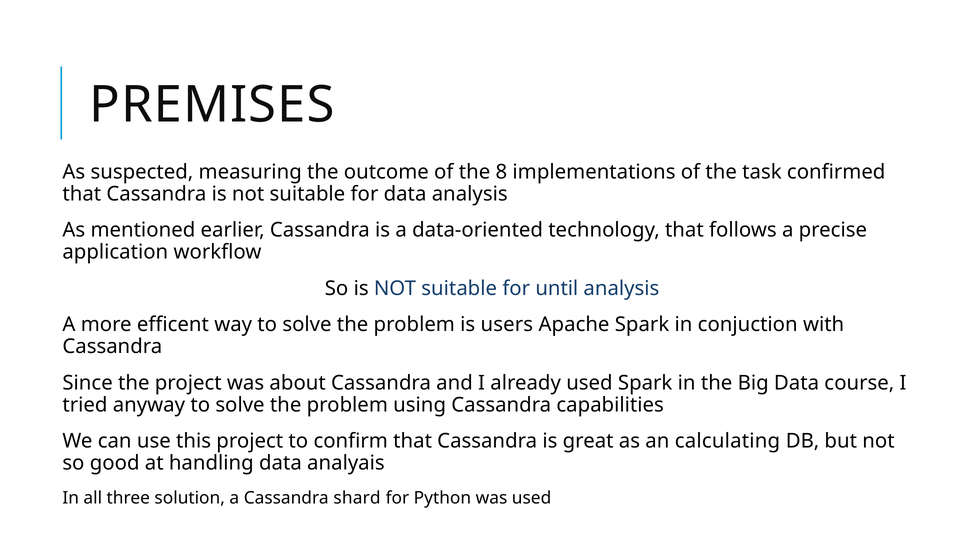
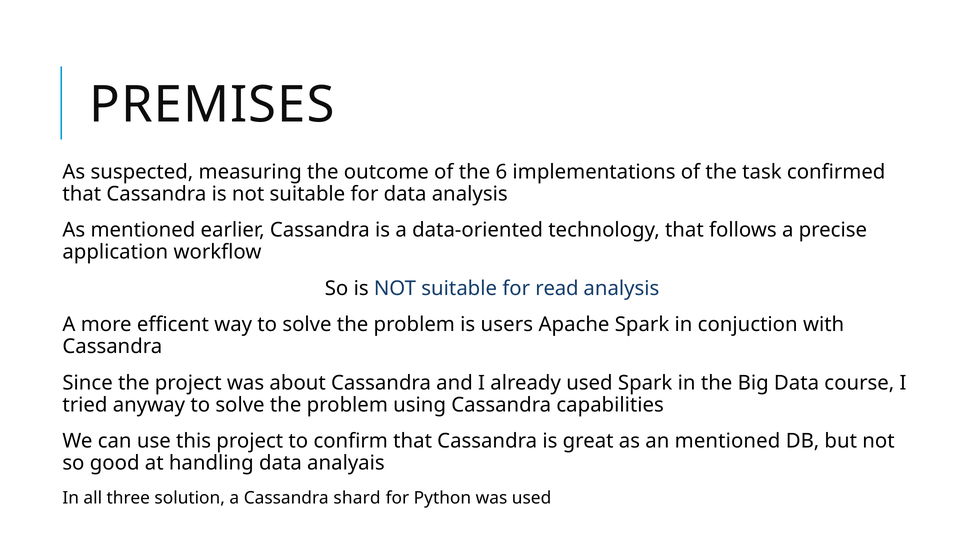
8: 8 -> 6
until: until -> read
an calculating: calculating -> mentioned
